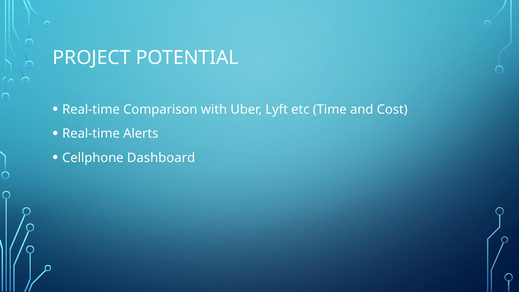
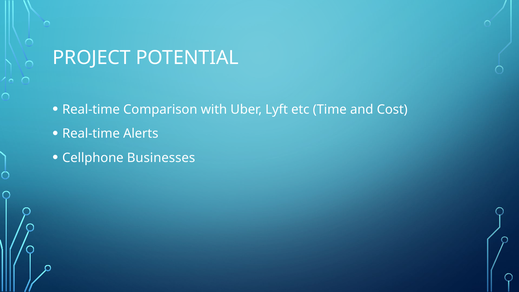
Dashboard: Dashboard -> Businesses
